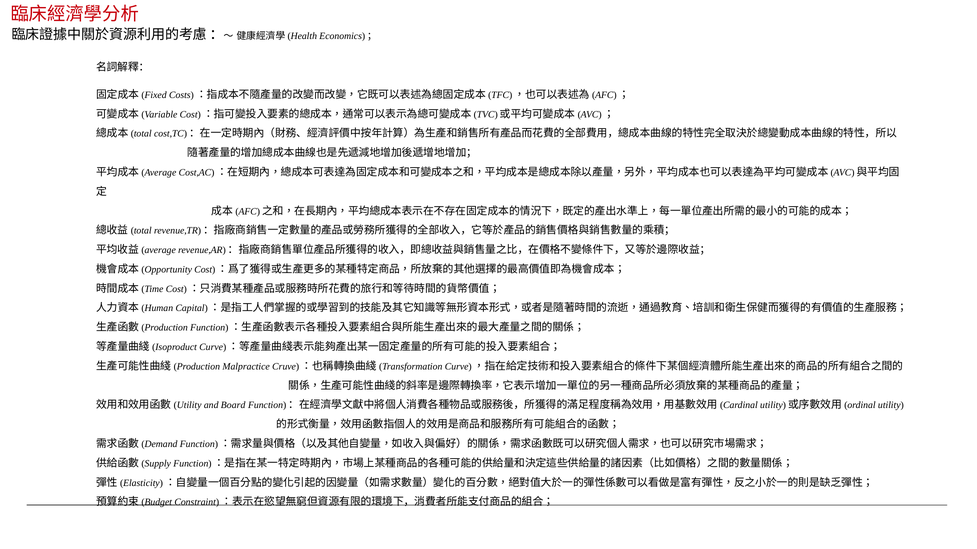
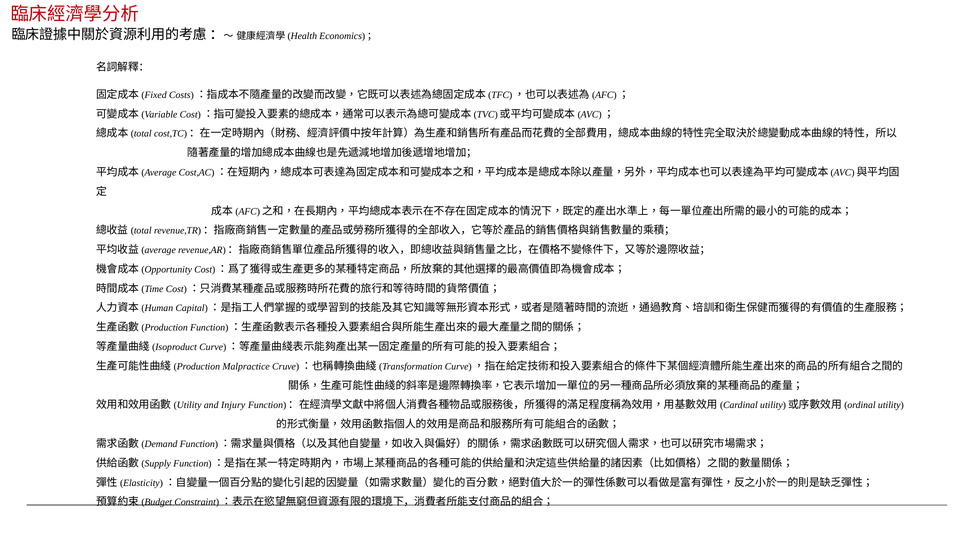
Board: Board -> Injury
